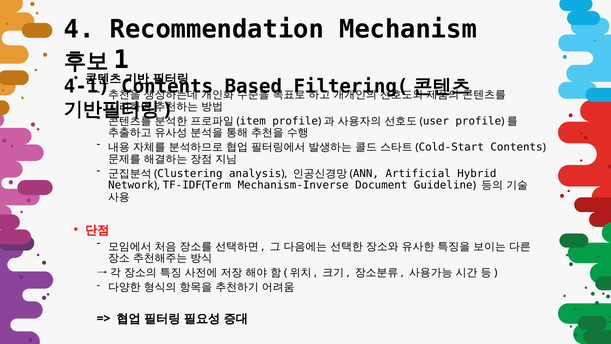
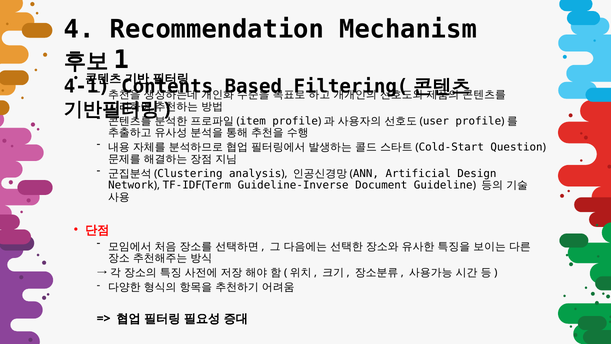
Contents at (517, 147): Contents -> Question
Hybrid: Hybrid -> Design
Mechanism-Inverse: Mechanism-Inverse -> Guideline-Inverse
